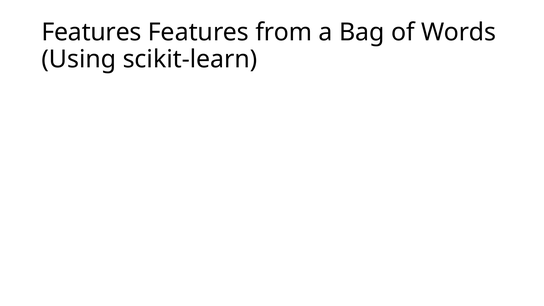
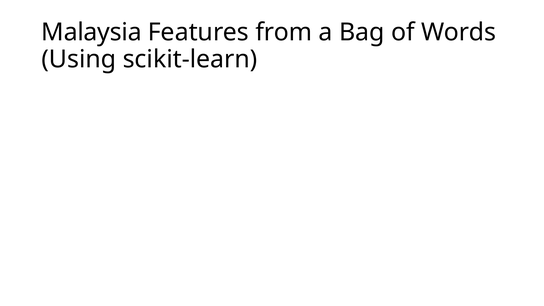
Features at (91, 32): Features -> Malaysia
